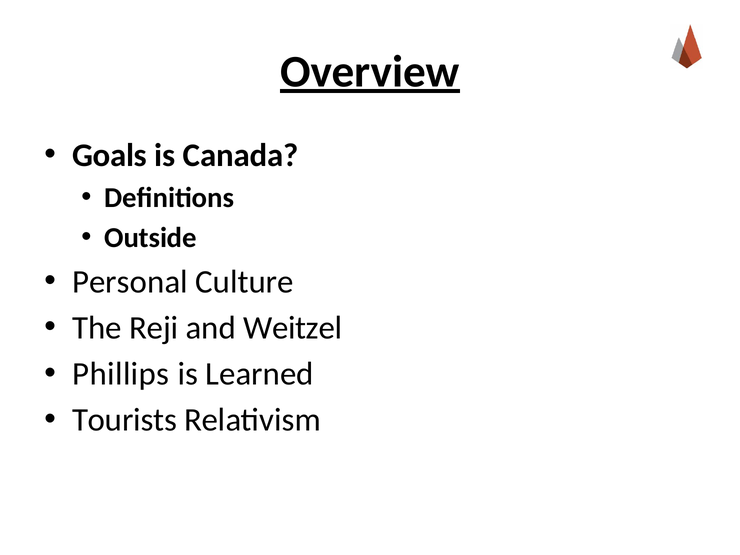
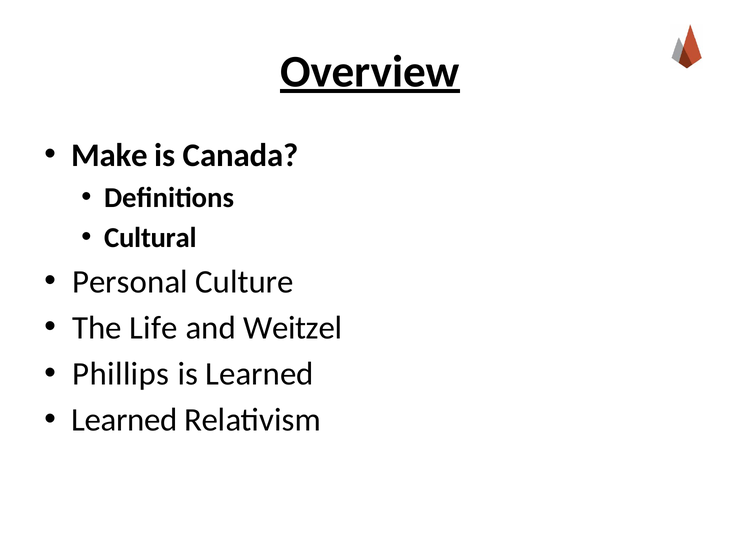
Goals: Goals -> Make
Outside: Outside -> Cultural
Reji: Reji -> Life
Tourists at (125, 420): Tourists -> Learned
